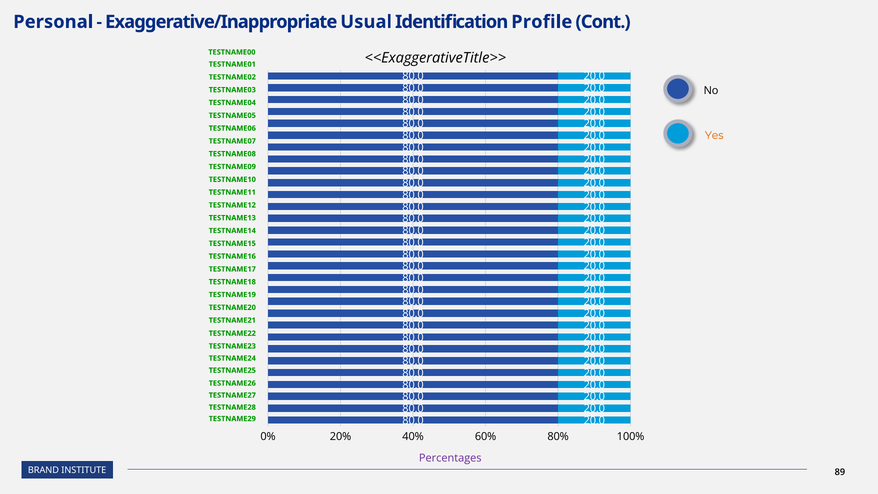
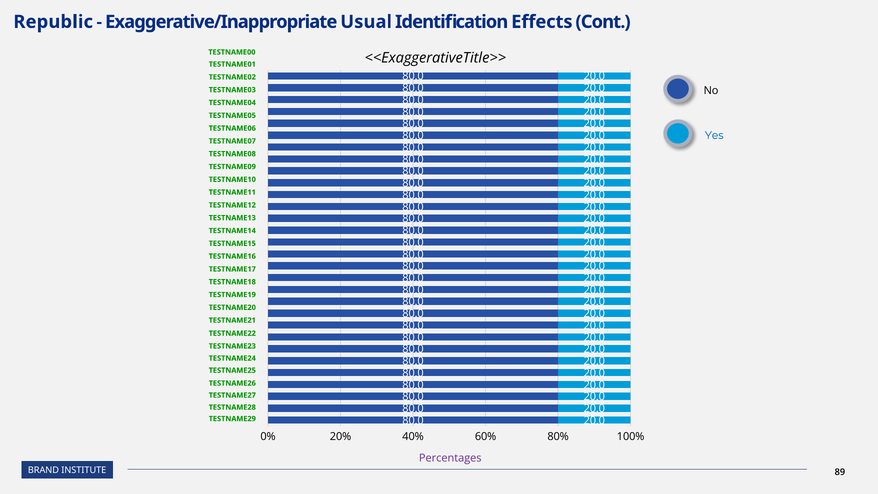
Personal: Personal -> Republic
Profile: Profile -> Effects
Yes colour: orange -> blue
